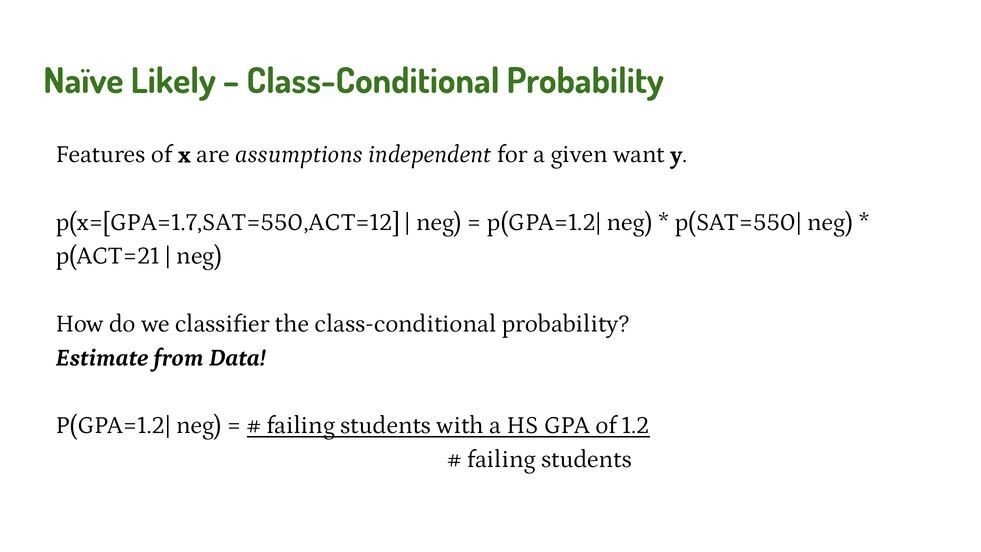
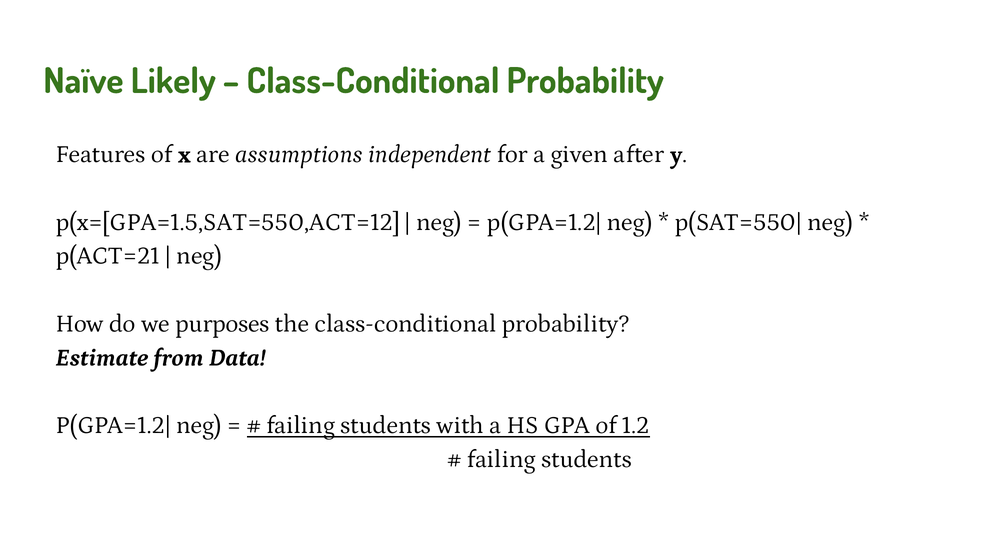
want: want -> after
p(x=[GPA=1.7,SAT=550,ACT=12: p(x=[GPA=1.7,SAT=550,ACT=12 -> p(x=[GPA=1.5,SAT=550,ACT=12
classifier: classifier -> purposes
